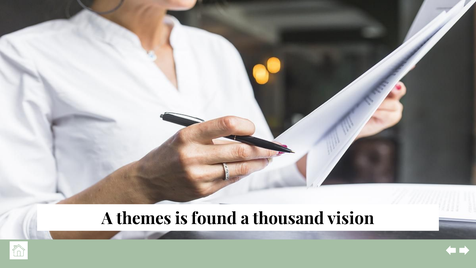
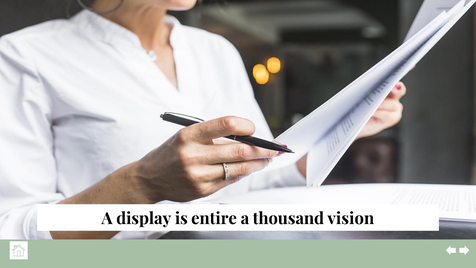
themes: themes -> display
found: found -> entire
